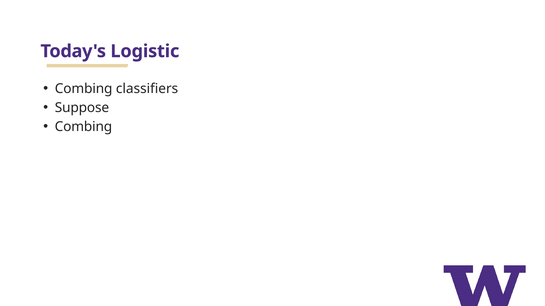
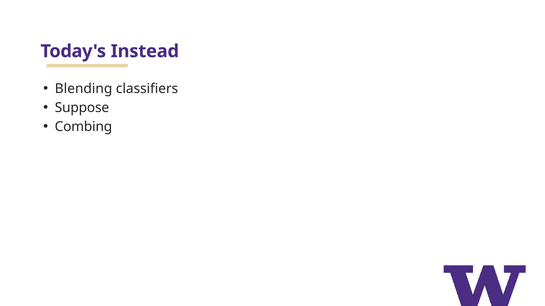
Logistic: Logistic -> Instead
Combing at (84, 89): Combing -> Blending
